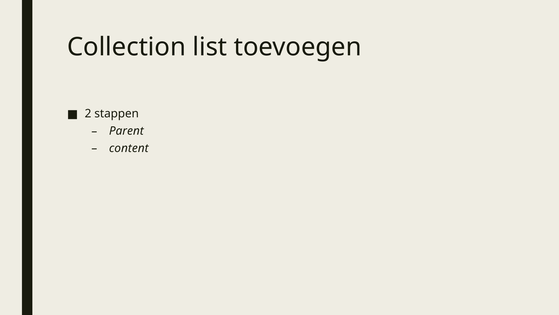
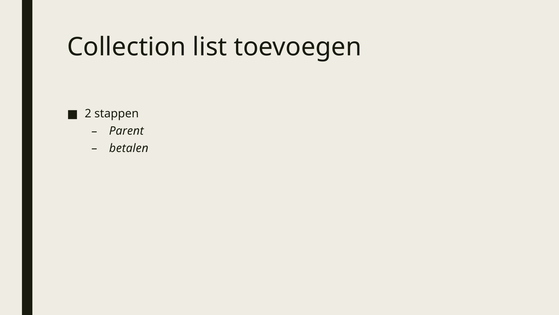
content: content -> betalen
